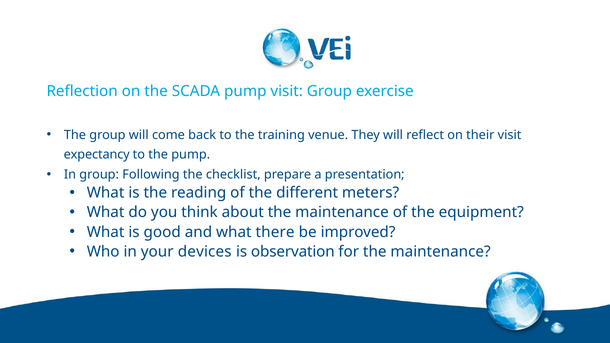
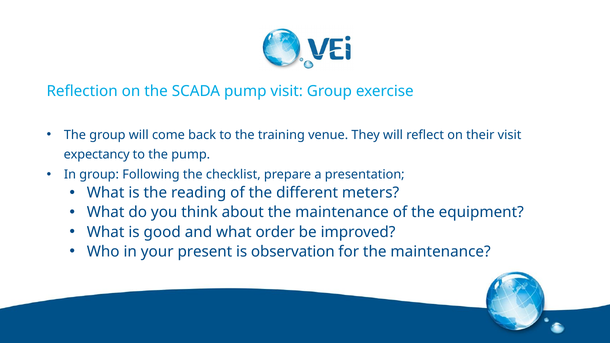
there: there -> order
devices: devices -> present
